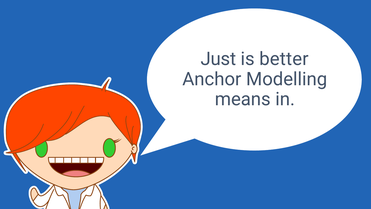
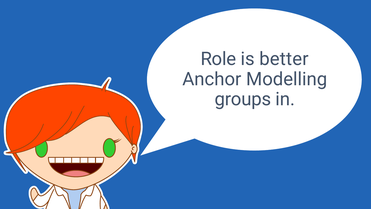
Just: Just -> Role
means: means -> groups
